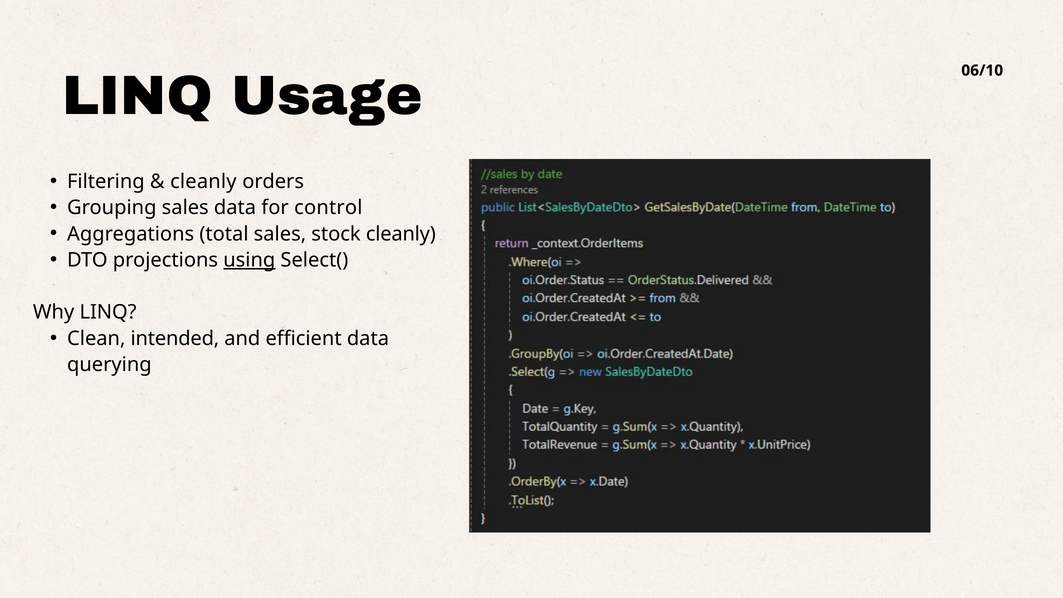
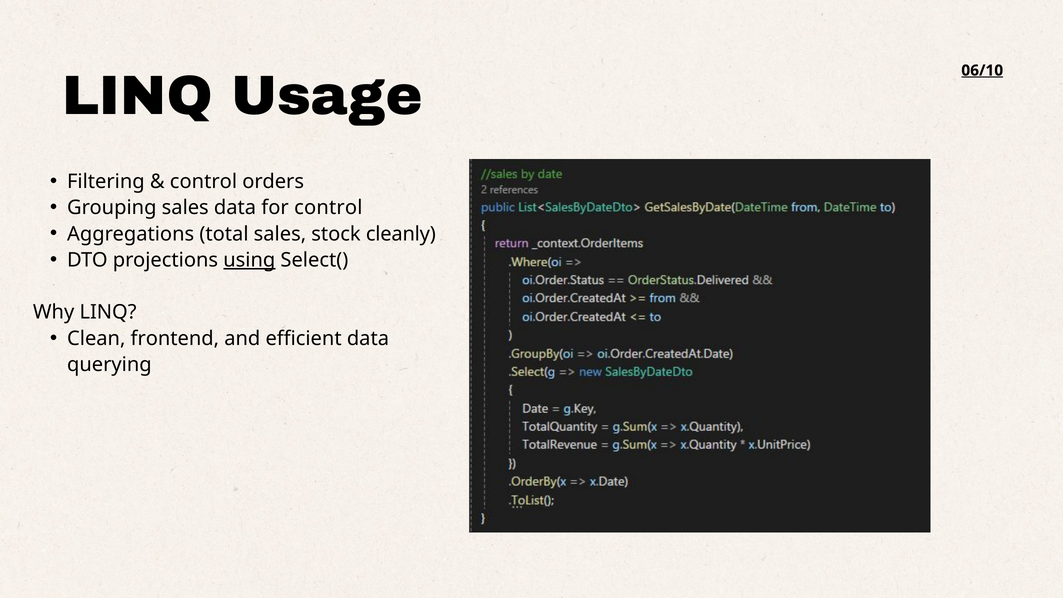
06/10 underline: none -> present
cleanly at (203, 182): cleanly -> control
intended: intended -> frontend
